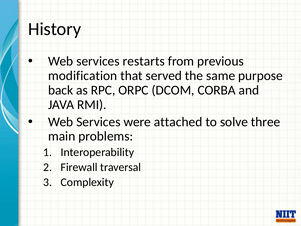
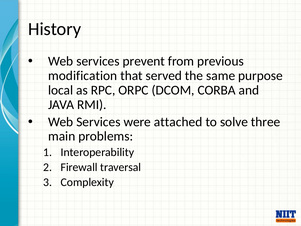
restarts: restarts -> prevent
back: back -> local
